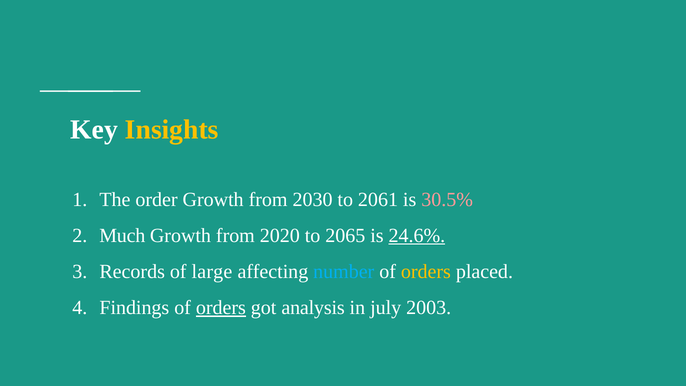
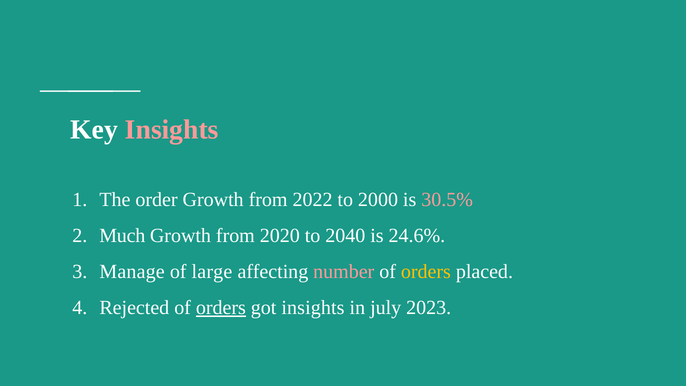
Insights at (172, 130) colour: yellow -> pink
2030: 2030 -> 2022
2061: 2061 -> 2000
2065: 2065 -> 2040
24.6% underline: present -> none
Records: Records -> Manage
number colour: light blue -> pink
Findings: Findings -> Rejected
got analysis: analysis -> insights
2003: 2003 -> 2023
